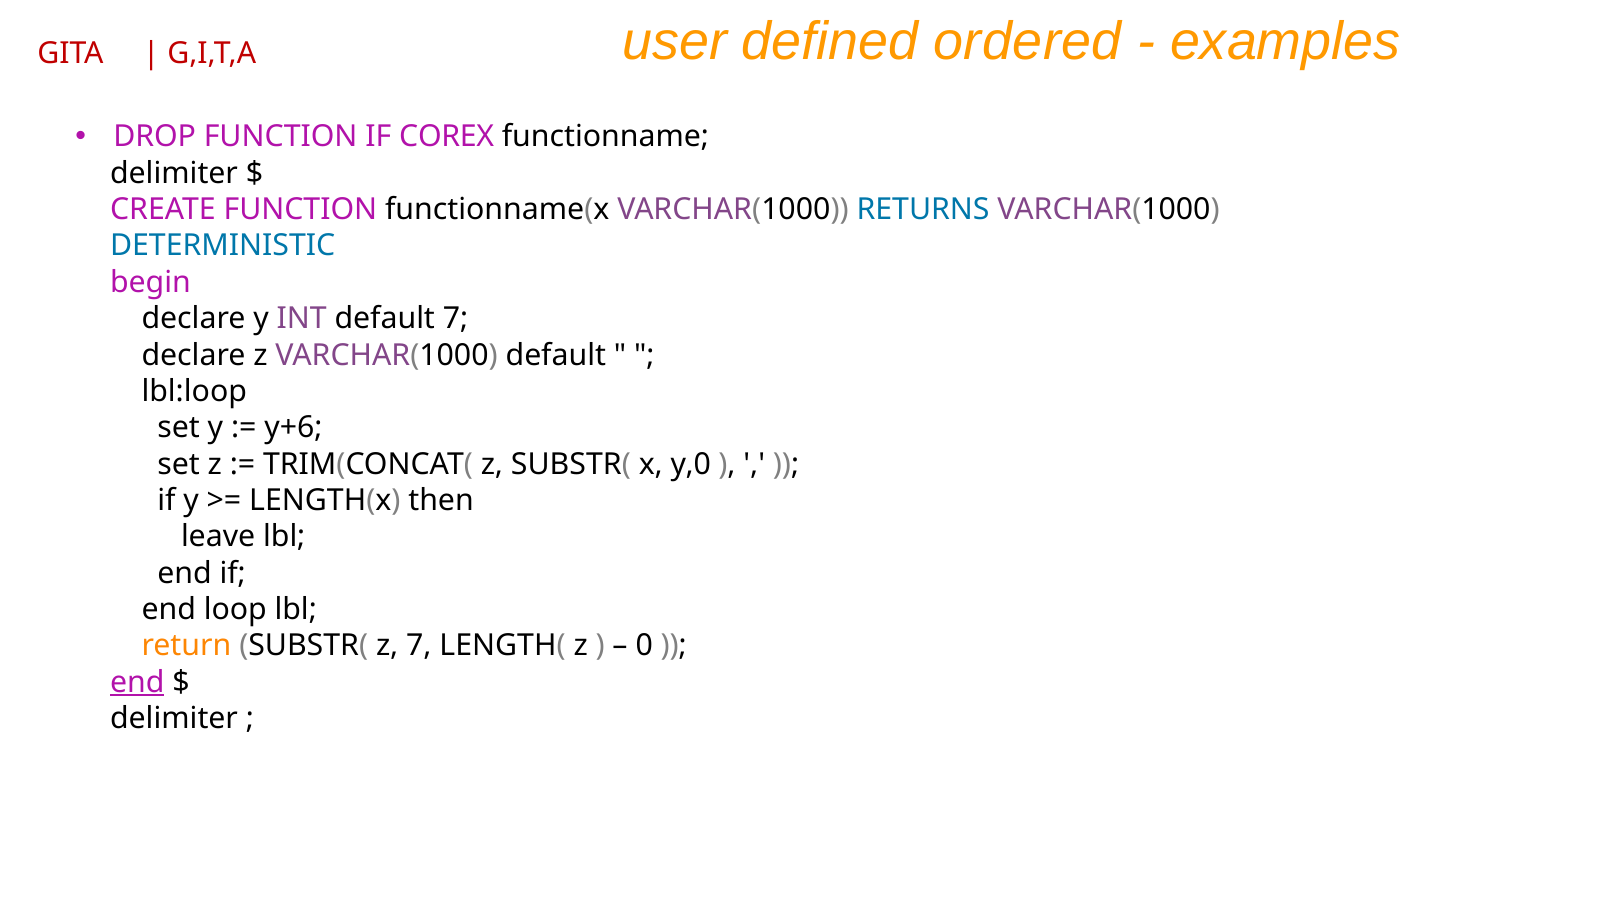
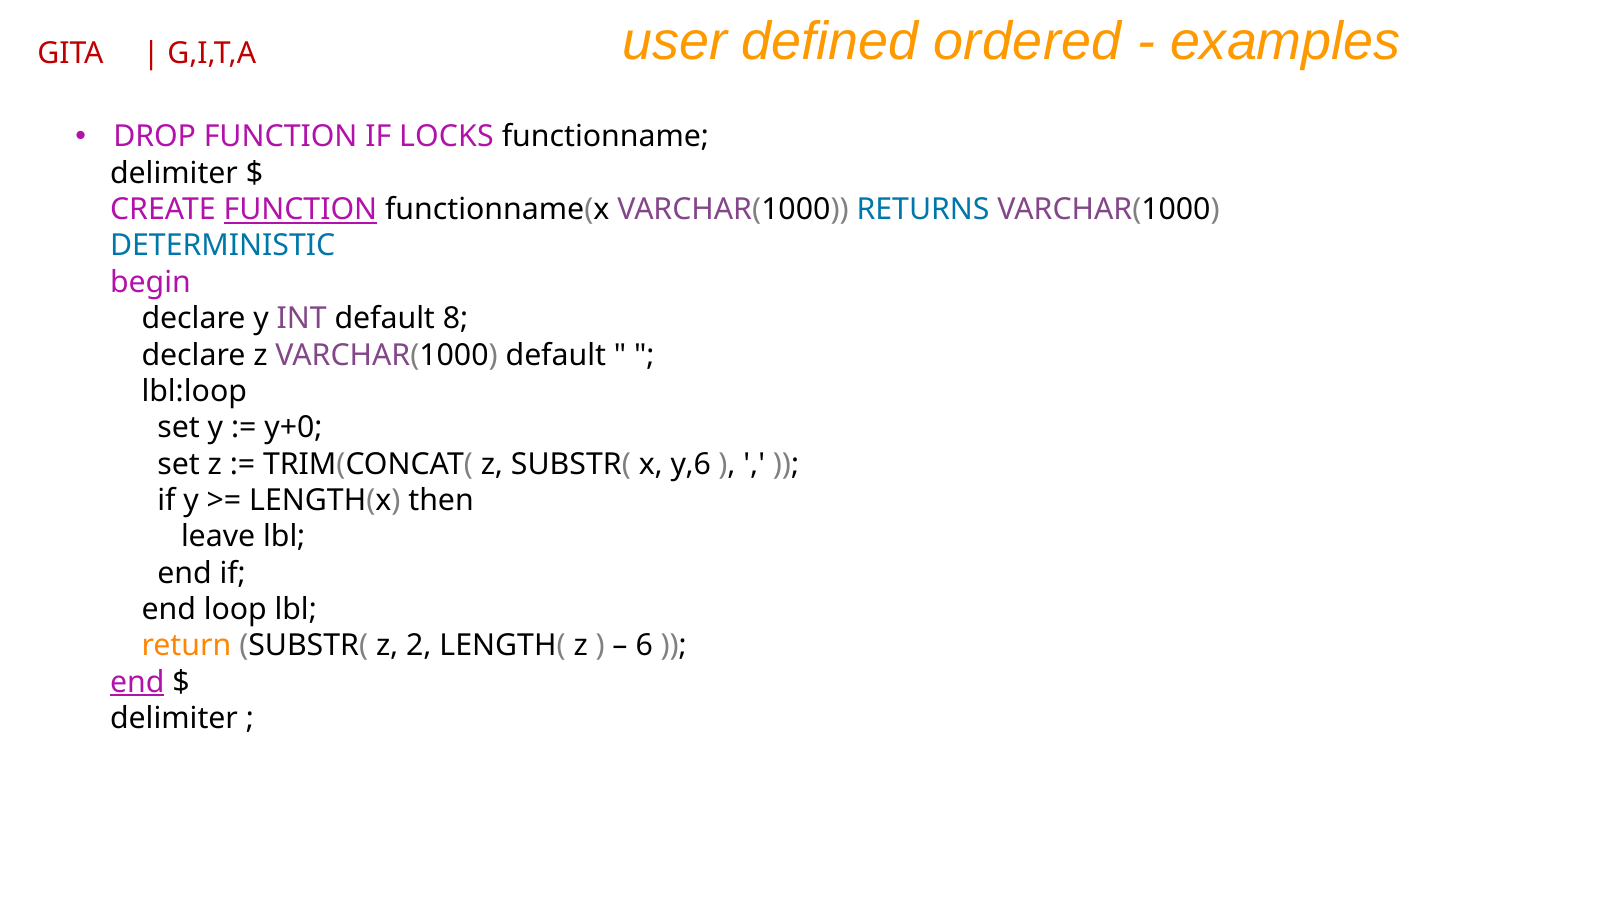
COREX: COREX -> LOCKS
FUNCTION at (300, 210) underline: none -> present
default 7: 7 -> 8
y+6: y+6 -> y+0
y,0: y,0 -> y,6
z 7: 7 -> 2
0: 0 -> 6
